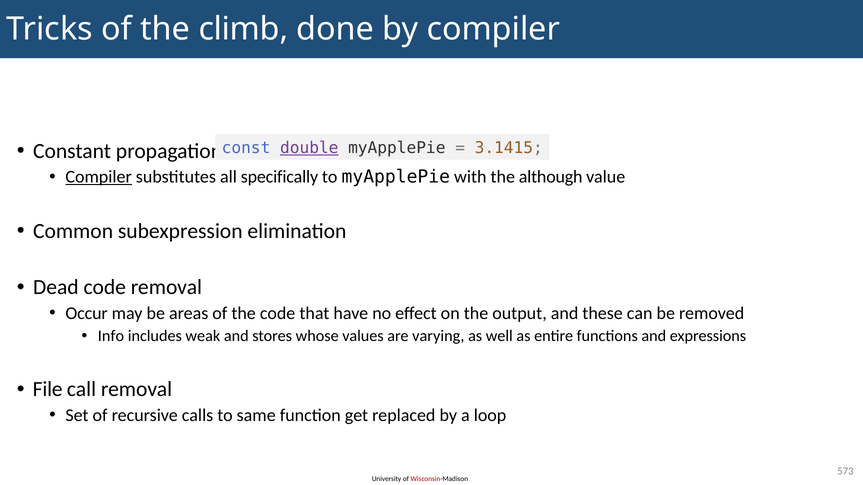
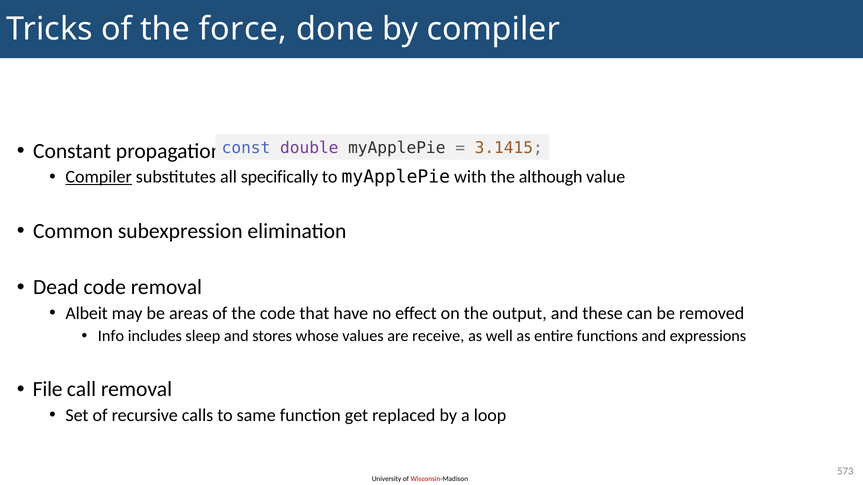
climb: climb -> force
double underline: present -> none
Occur: Occur -> Albeit
weak: weak -> sleep
varying: varying -> receive
